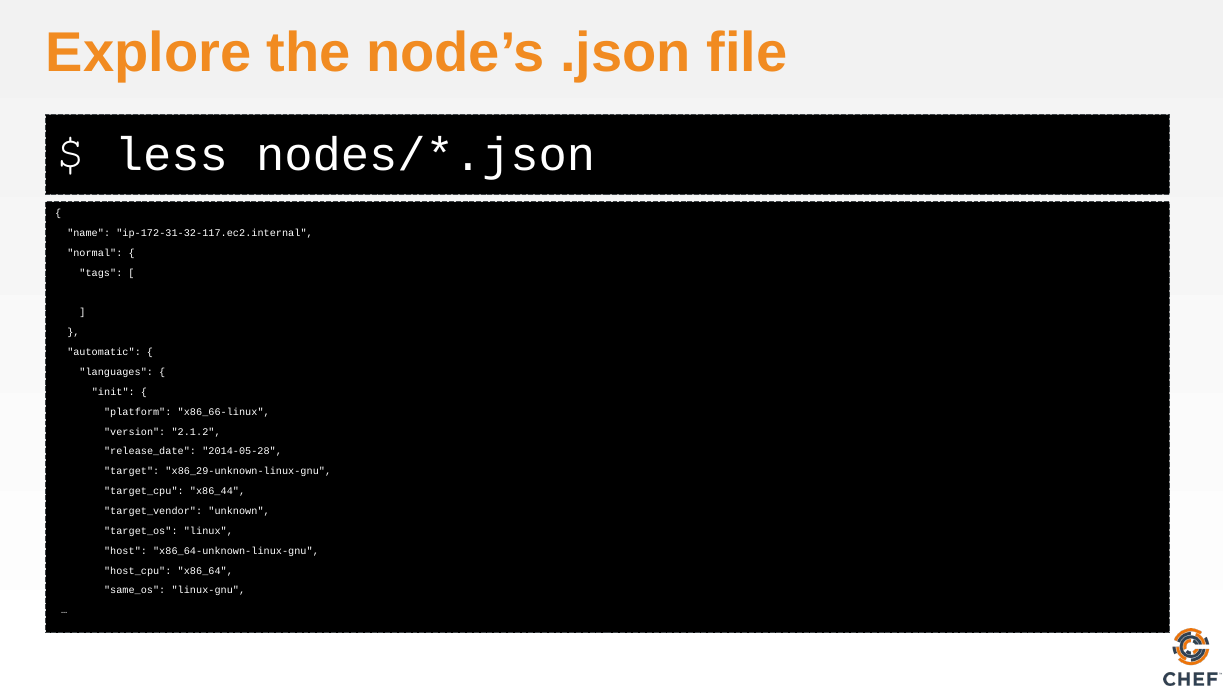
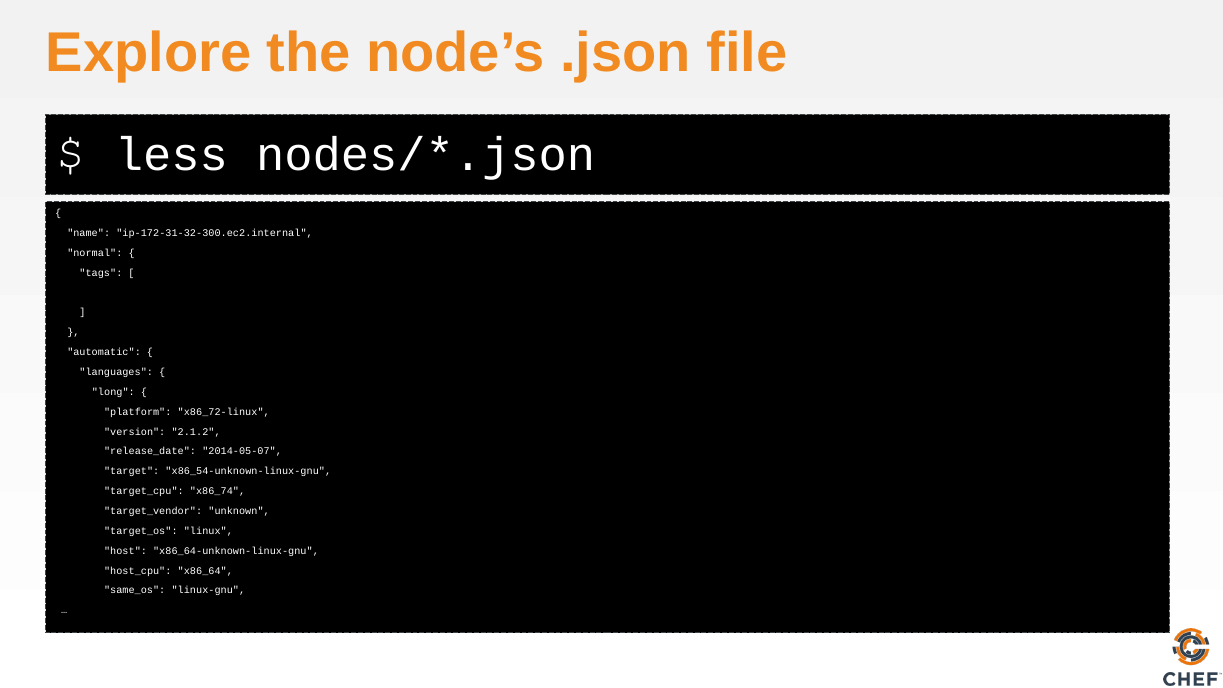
ip-172-31-32-117.ec2.internal: ip-172-31-32-117.ec2.internal -> ip-172-31-32-300.ec2.internal
init: init -> long
x86_66-linux: x86_66-linux -> x86_72-linux
2014-05-28: 2014-05-28 -> 2014-05-07
x86_29-unknown-linux-gnu: x86_29-unknown-linux-gnu -> x86_54-unknown-linux-gnu
x86_44: x86_44 -> x86_74
